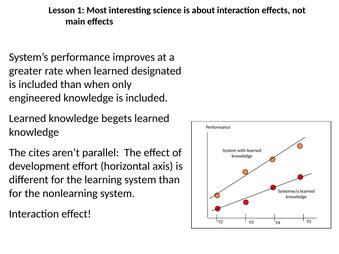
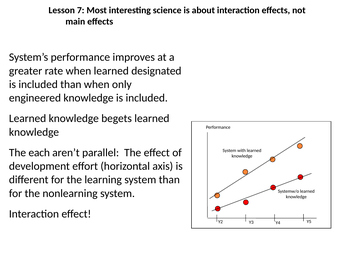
1: 1 -> 7
cites: cites -> each
